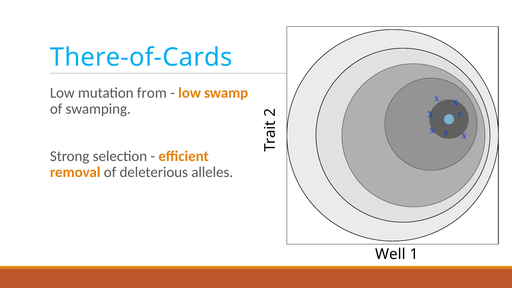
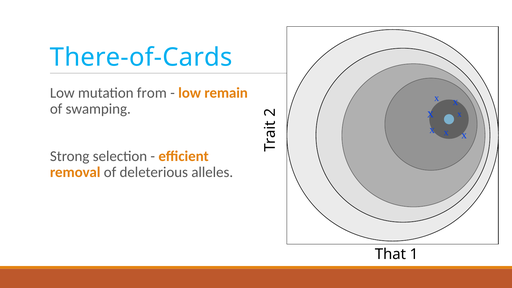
swamp: swamp -> remain
Well: Well -> That
